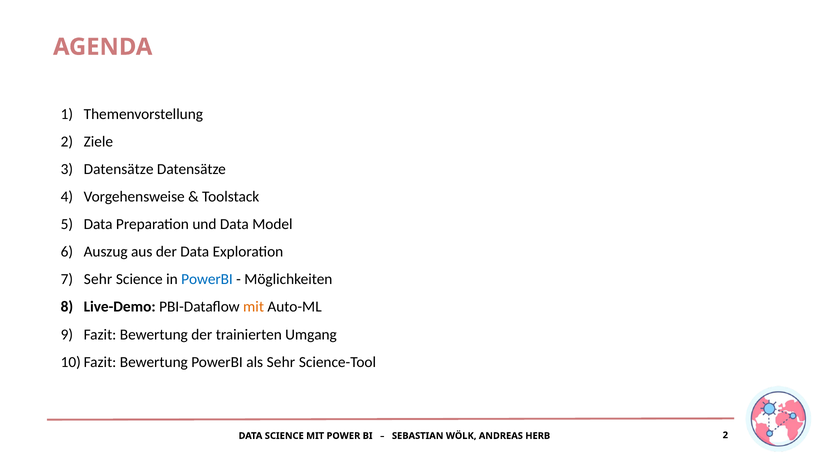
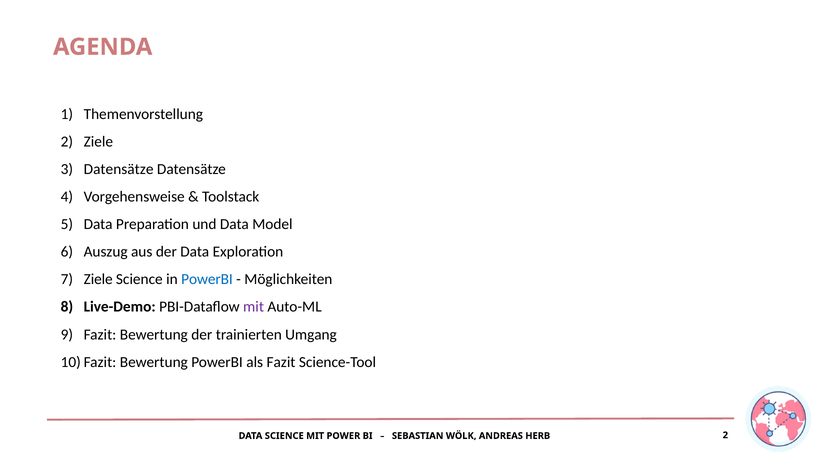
Sehr at (98, 280): Sehr -> Ziele
mit at (254, 307) colour: orange -> purple
als Sehr: Sehr -> Fazit
